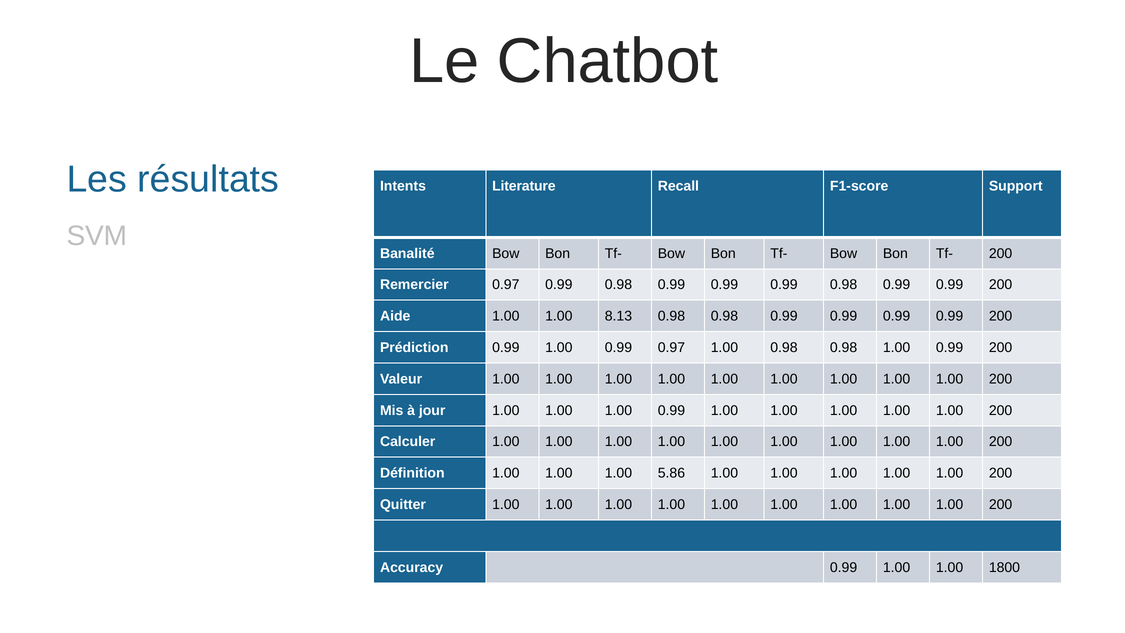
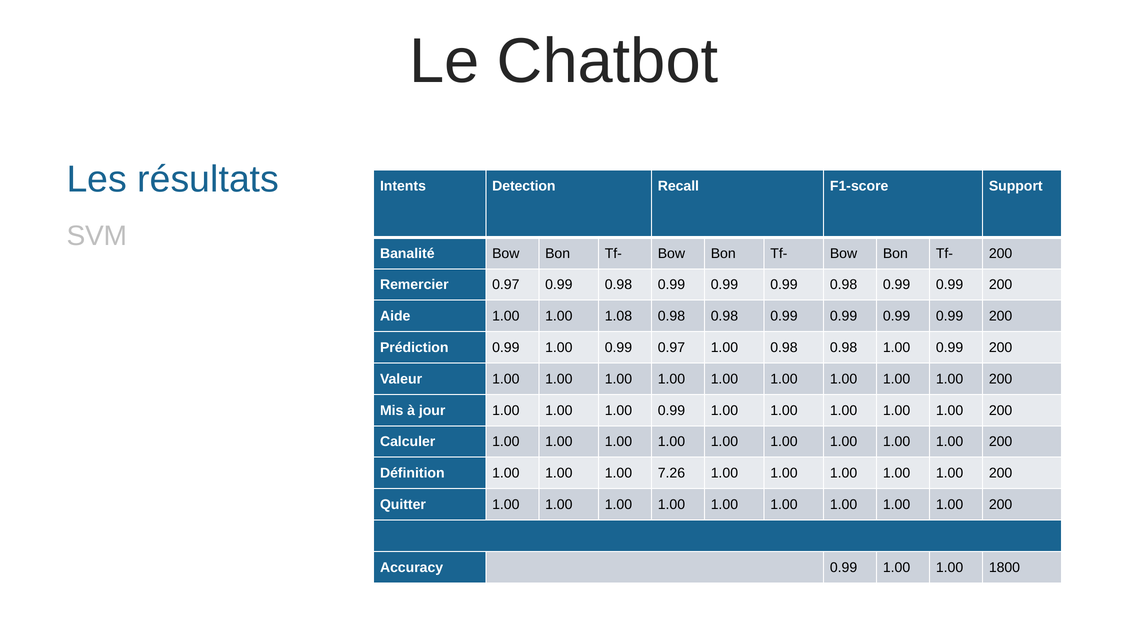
Literature: Literature -> Detection
8.13: 8.13 -> 1.08
5.86: 5.86 -> 7.26
